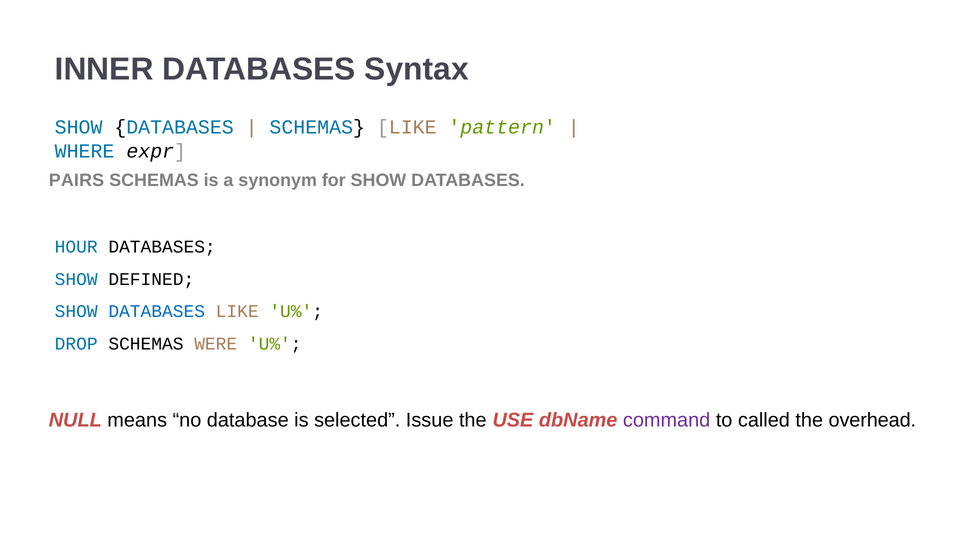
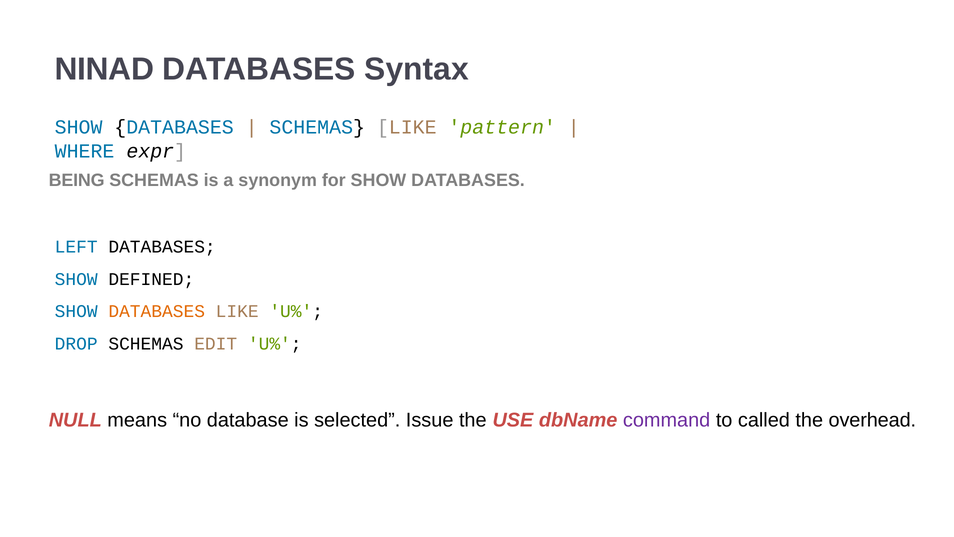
INNER: INNER -> NINAD
PAIRS: PAIRS -> BEING
HOUR: HOUR -> LEFT
DATABASES at (157, 311) colour: blue -> orange
WERE: WERE -> EDIT
